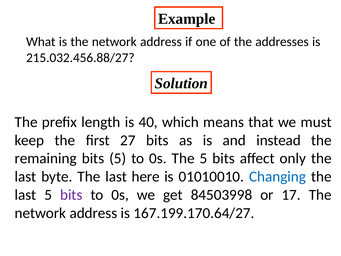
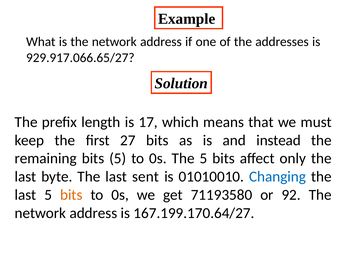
215.032.456.88/27: 215.032.456.88/27 -> 929.917.066.65/27
40: 40 -> 17
here: here -> sent
bits at (71, 195) colour: purple -> orange
84503998: 84503998 -> 71193580
17: 17 -> 92
